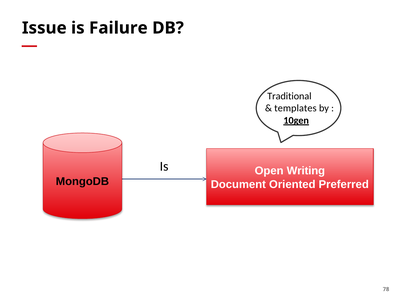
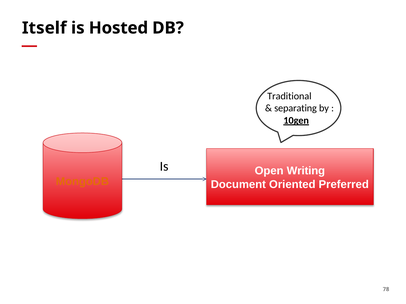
Issue: Issue -> Itself
Failure: Failure -> Hosted
templates: templates -> separating
MongoDB colour: black -> orange
